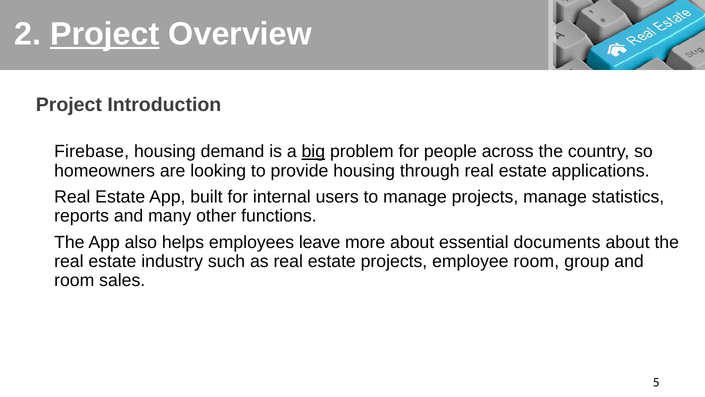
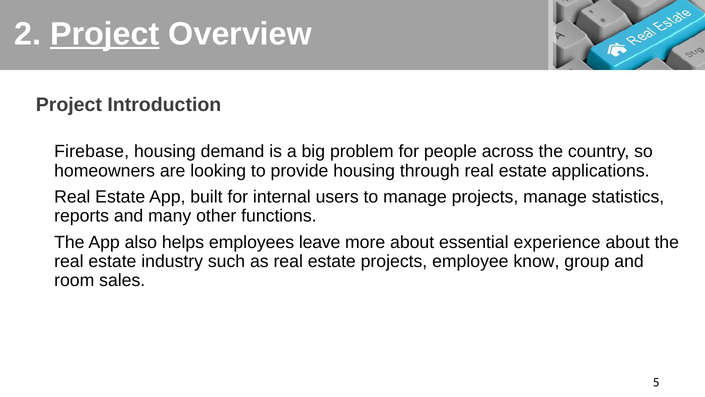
big underline: present -> none
documents: documents -> experience
employee room: room -> know
